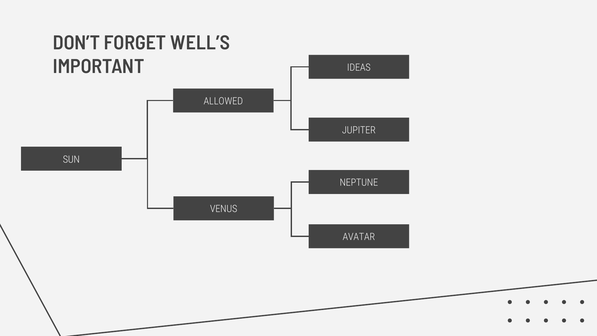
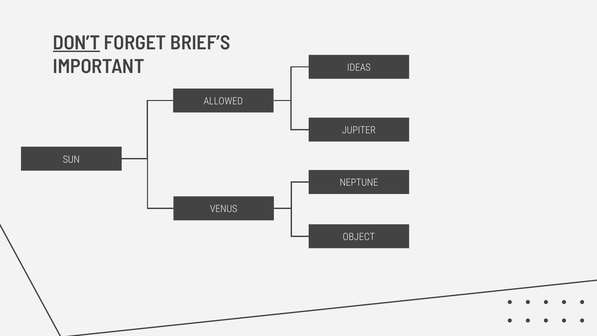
DON’T underline: none -> present
WELL’S: WELL’S -> BRIEF’S
AVATAR: AVATAR -> OBJECT
